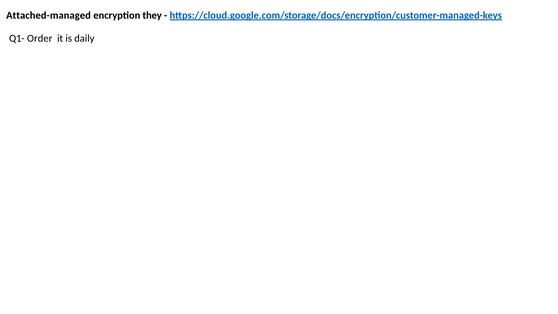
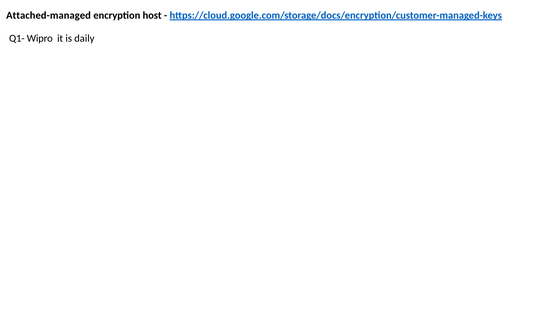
they: they -> host
Order: Order -> Wipro
